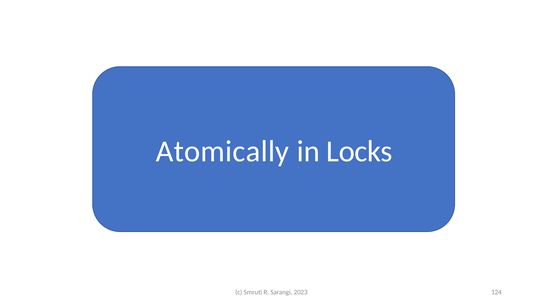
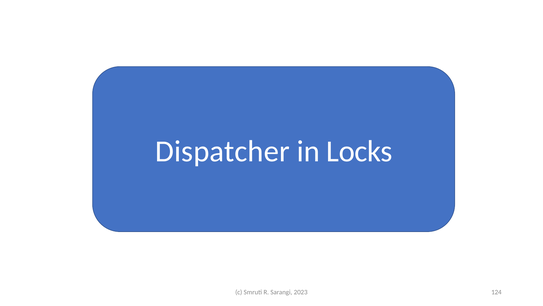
Atomically: Atomically -> Dispatcher
